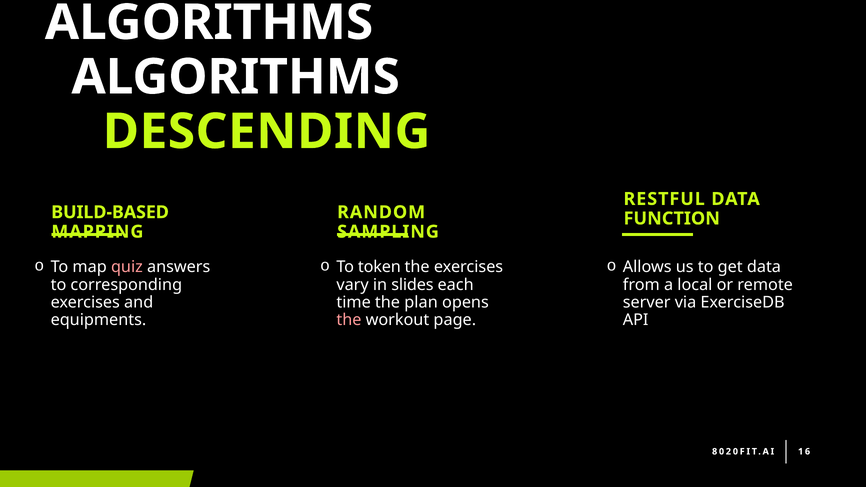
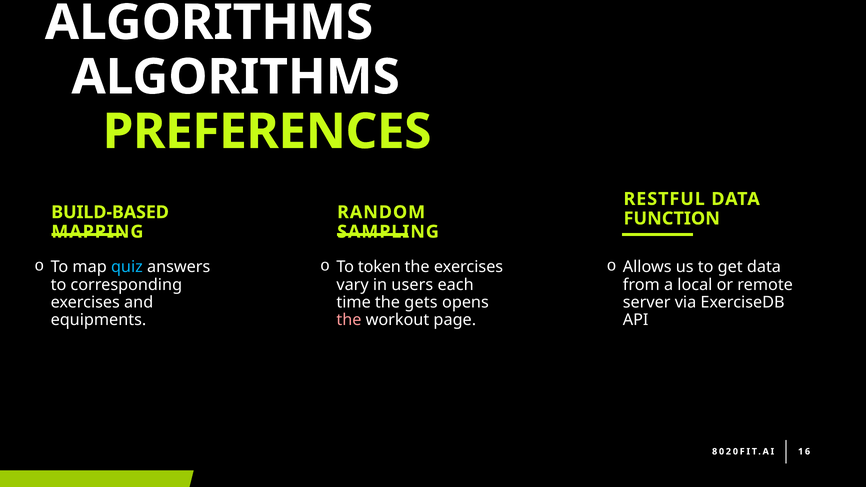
DESCENDING: DESCENDING -> PREFERENCES
quiz colour: pink -> light blue
slides: slides -> users
plan: plan -> gets
